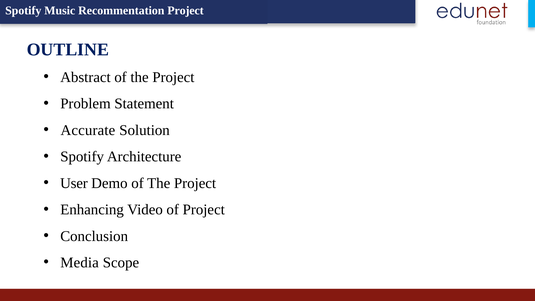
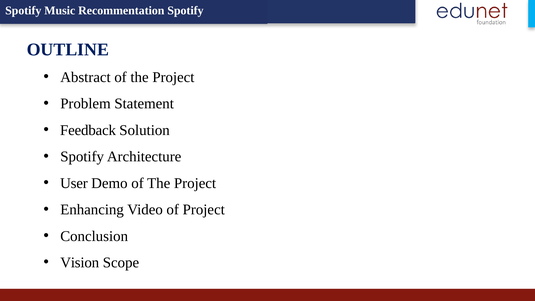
Recommentation Project: Project -> Spotify
Accurate: Accurate -> Feedback
Media: Media -> Vision
